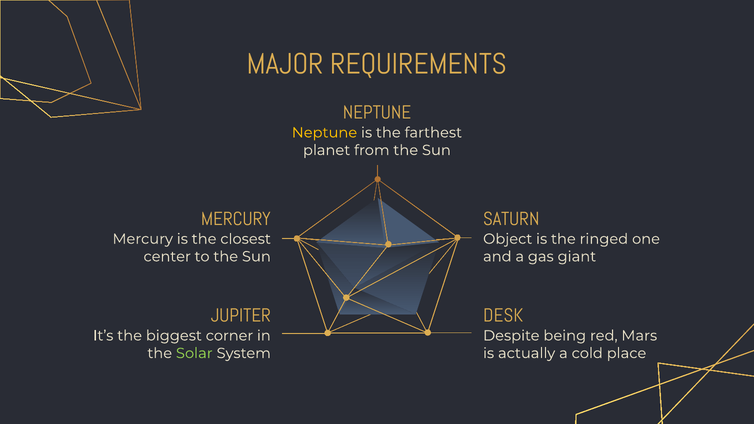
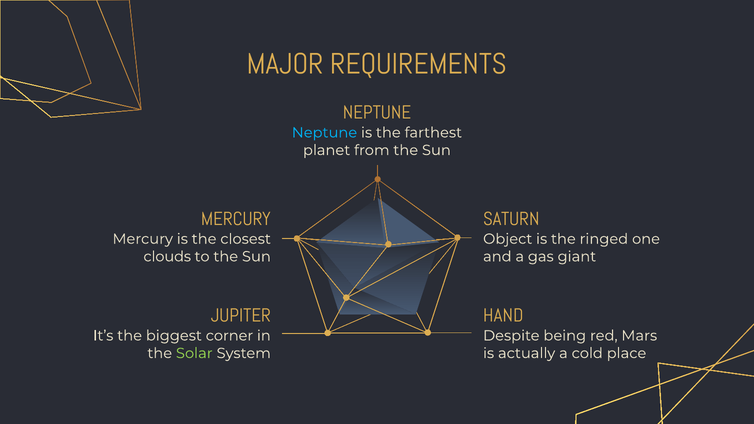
Neptune at (324, 133) colour: yellow -> light blue
center: center -> clouds
DESK: DESK -> HAND
